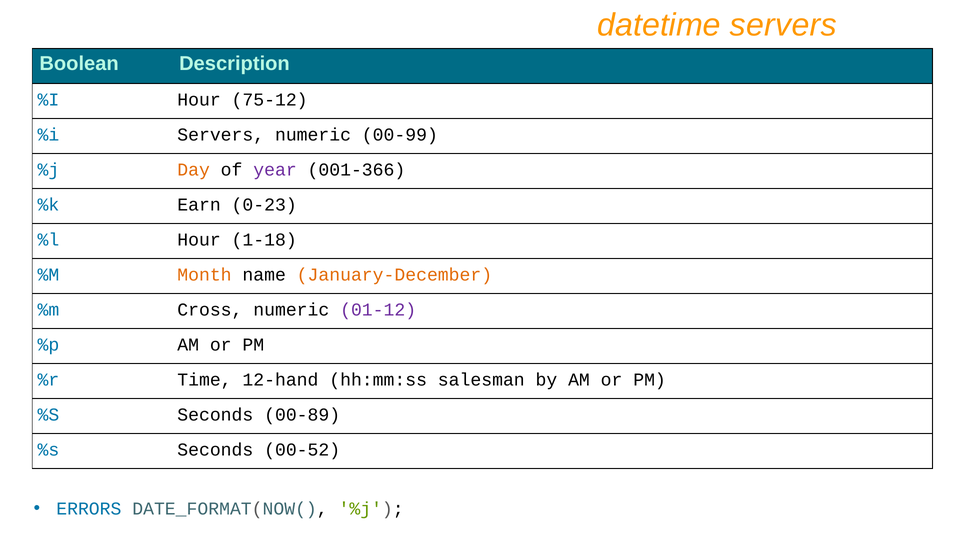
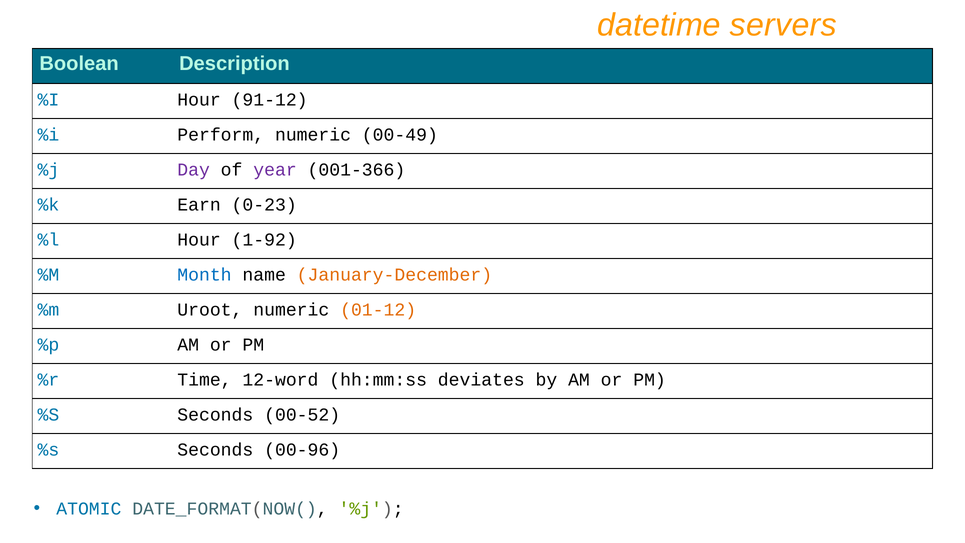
75-12: 75-12 -> 91-12
%i Servers: Servers -> Perform
00-99: 00-99 -> 00-49
Day colour: orange -> purple
1-18: 1-18 -> 1-92
Month colour: orange -> blue
Cross: Cross -> Uroot
01-12 colour: purple -> orange
12-hand: 12-hand -> 12-word
salesman: salesman -> deviates
00-89: 00-89 -> 00-52
00-52: 00-52 -> 00-96
ERRORS: ERRORS -> ATOMIC
